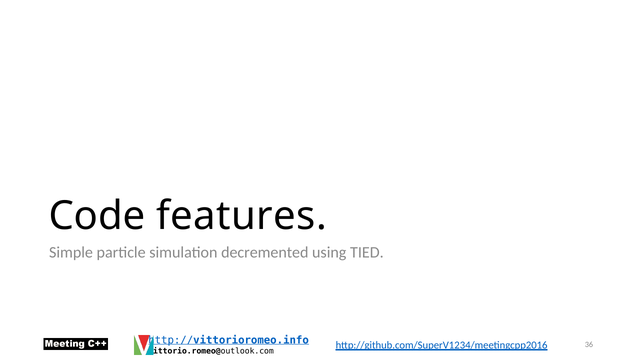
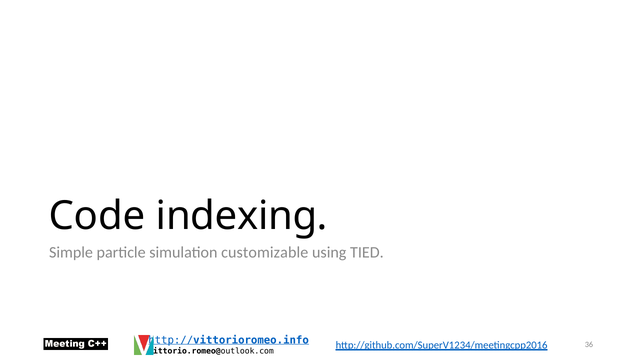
features: features -> indexing
decremented: decremented -> customizable
